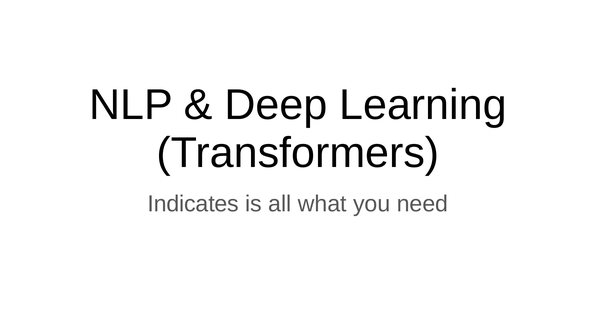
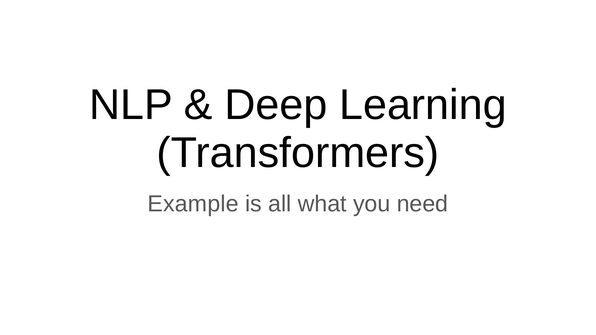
Indicates: Indicates -> Example
